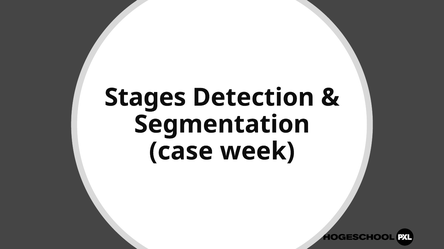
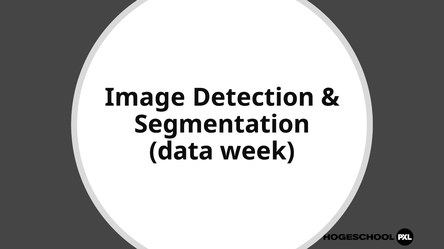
Stages: Stages -> Image
case: case -> data
